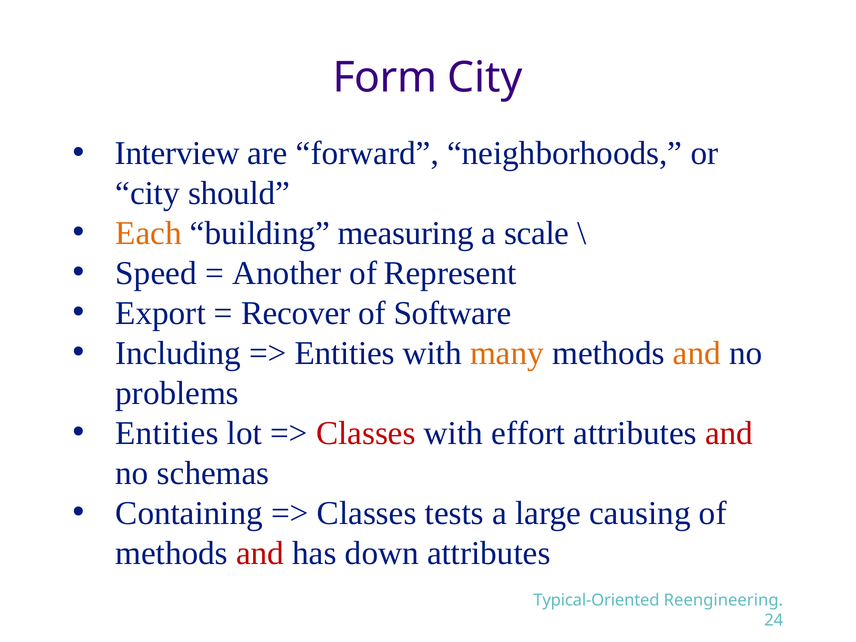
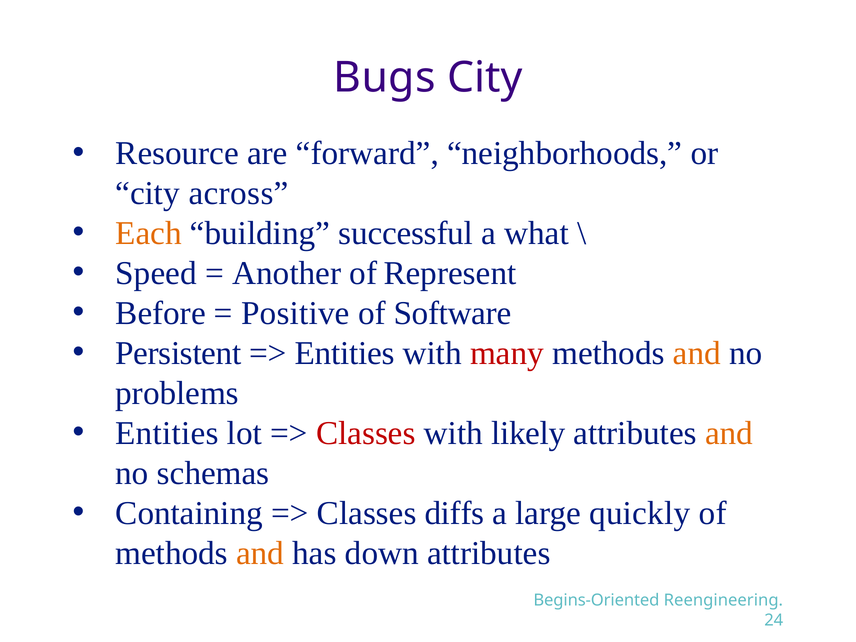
Form: Form -> Bugs
Interview: Interview -> Resource
should: should -> across
measuring: measuring -> successful
scale: scale -> what
Export: Export -> Before
Recover: Recover -> Positive
Including: Including -> Persistent
many colour: orange -> red
effort: effort -> likely
and at (729, 433) colour: red -> orange
tests: tests -> diffs
causing: causing -> quickly
and at (260, 553) colour: red -> orange
Typical-Oriented: Typical-Oriented -> Begins-Oriented
